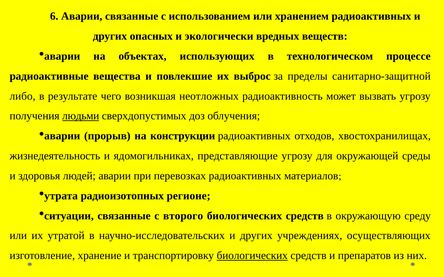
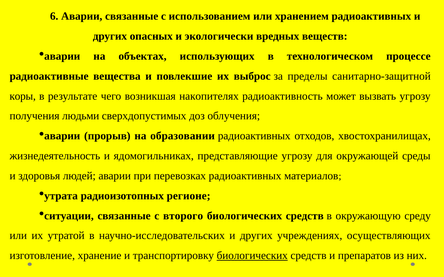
либо: либо -> коры
неотложных: неотложных -> накопителях
людьми underline: present -> none
конструкции: конструкции -> образовании
